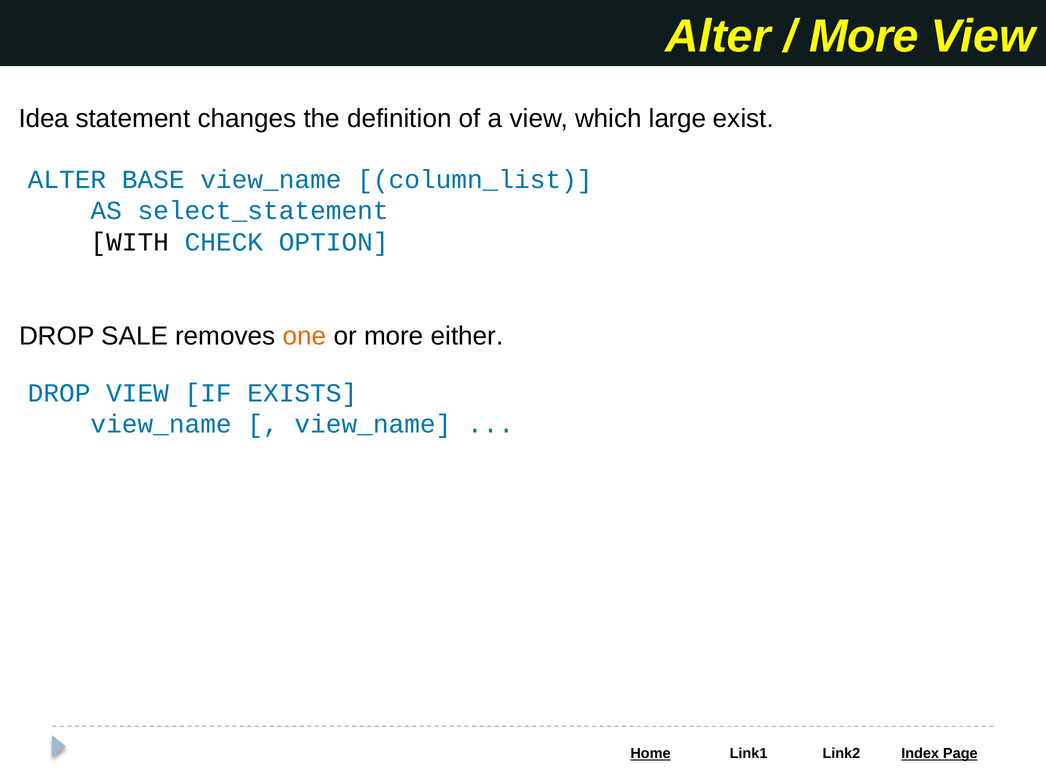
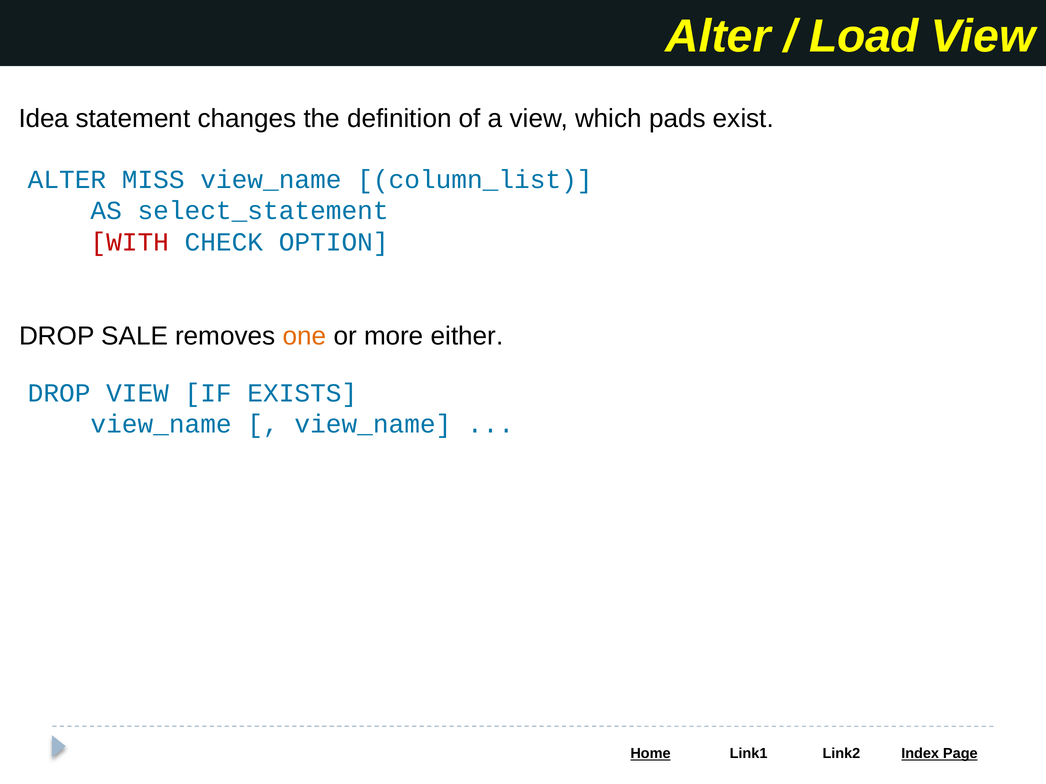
More at (864, 36): More -> Load
large: large -> pads
BASE: BASE -> MISS
WITH colour: black -> red
